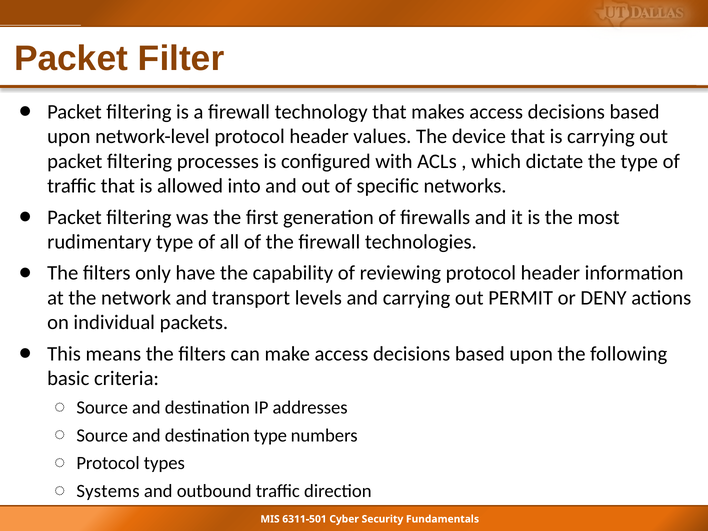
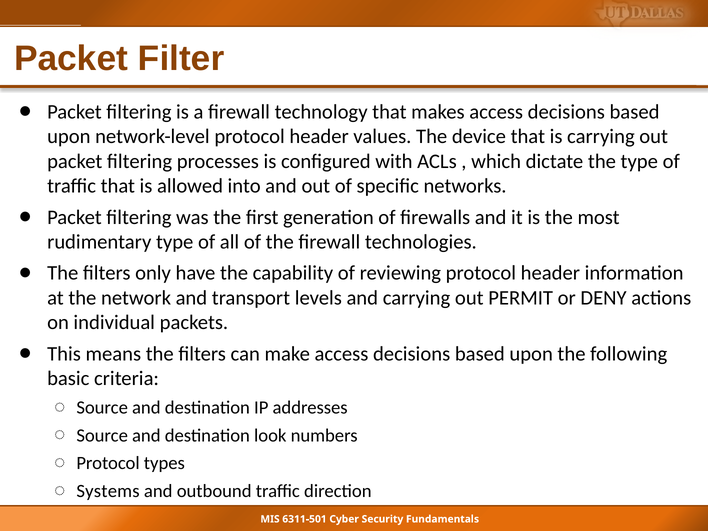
destination type: type -> look
